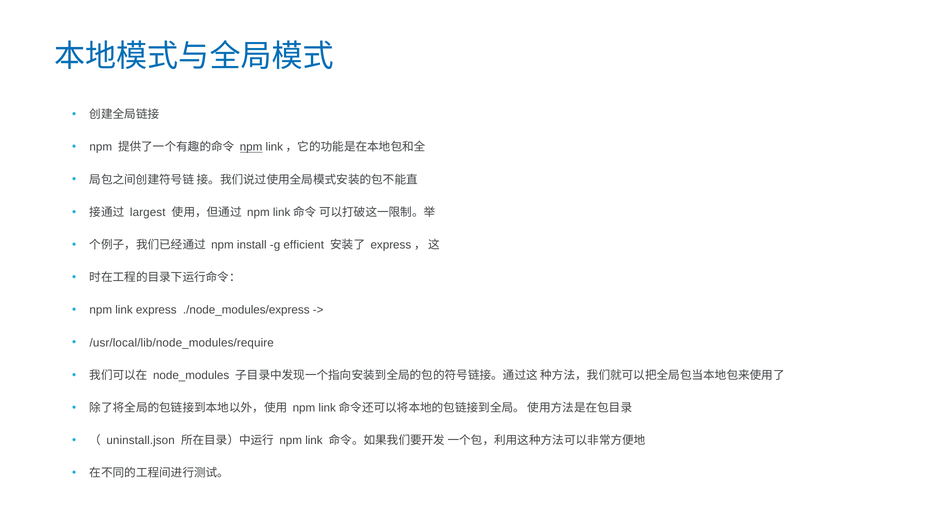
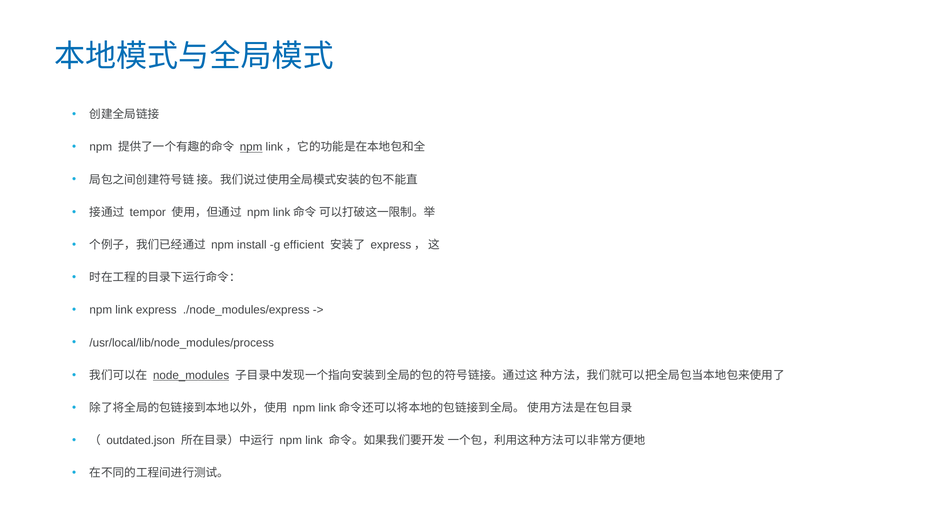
largest: largest -> tempor
/usr/local/lib/node_modules/require: /usr/local/lib/node_modules/require -> /usr/local/lib/node_modules/process
node_modules underline: none -> present
uninstall.json: uninstall.json -> outdated.json
